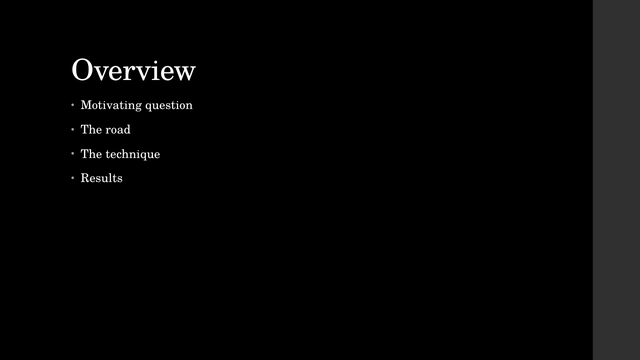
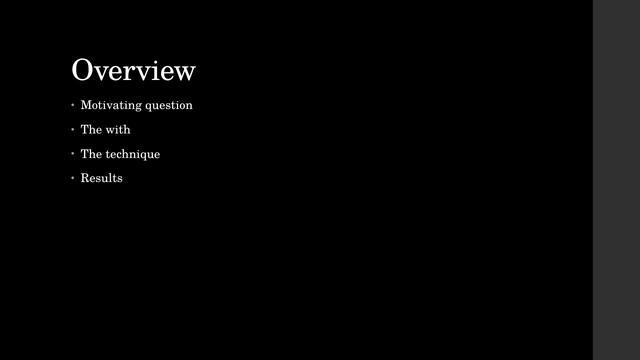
road: road -> with
